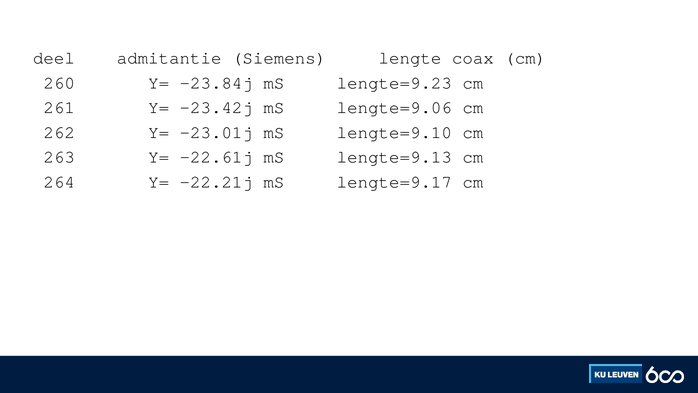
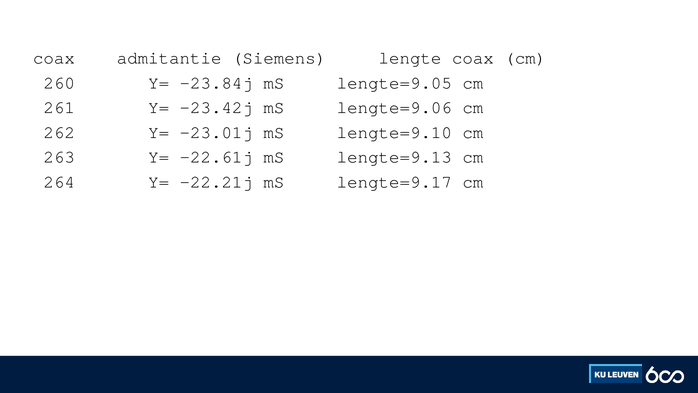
deel at (54, 58): deel -> coax
lengte=9.23: lengte=9.23 -> lengte=9.05
